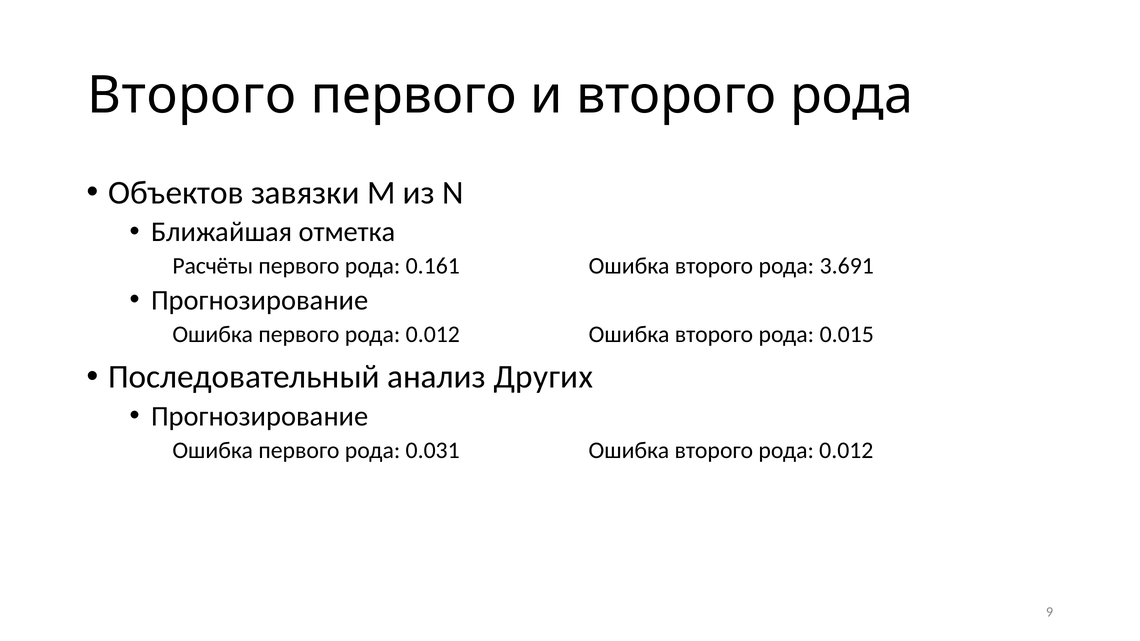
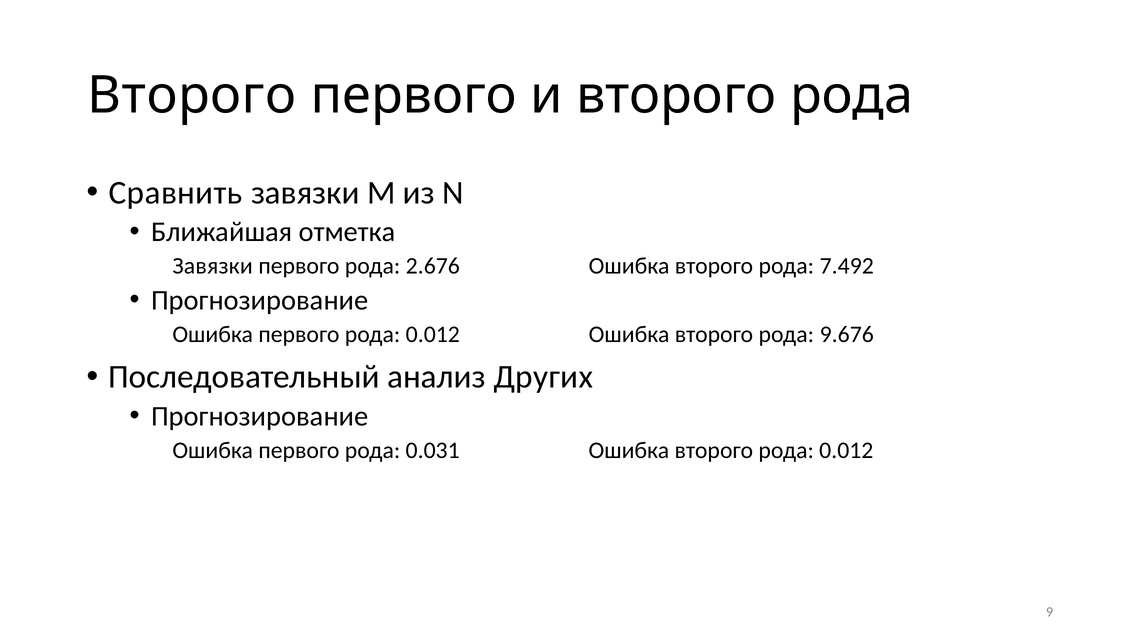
Объектов: Объектов -> Сравнить
Расчёты at (213, 266): Расчёты -> Завязки
0.161: 0.161 -> 2.676
3.691: 3.691 -> 7.492
0.015: 0.015 -> 9.676
